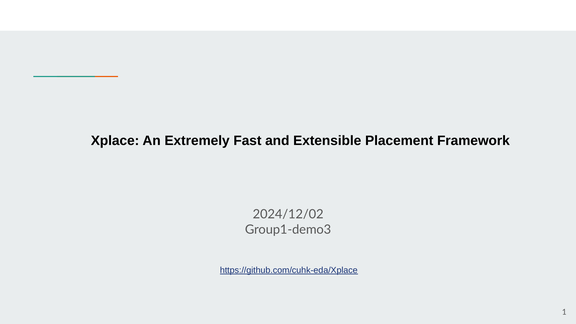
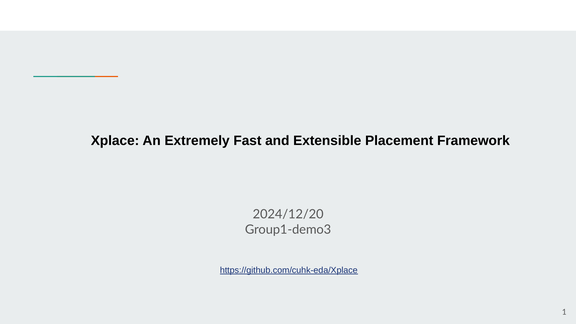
2024/12/02: 2024/12/02 -> 2024/12/20
